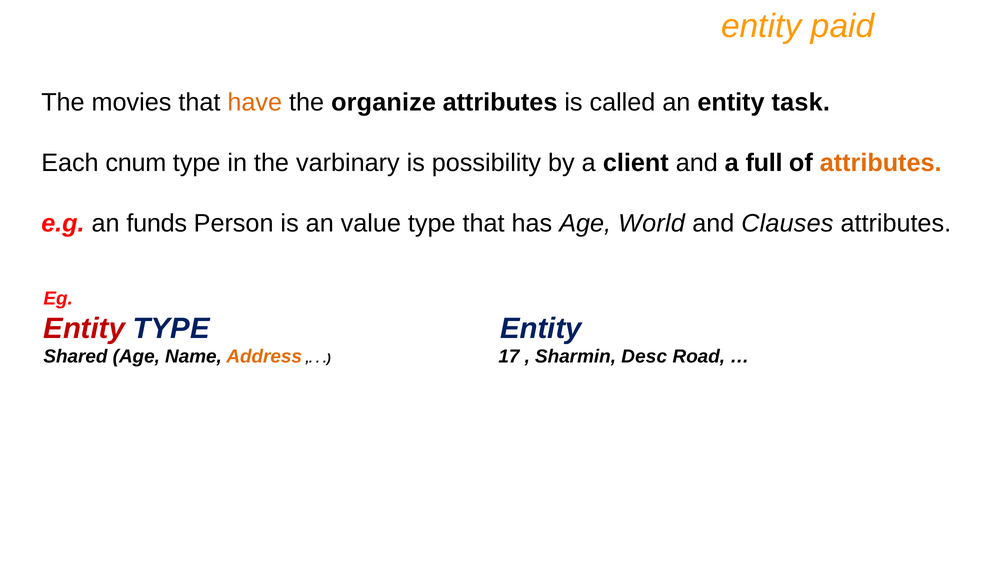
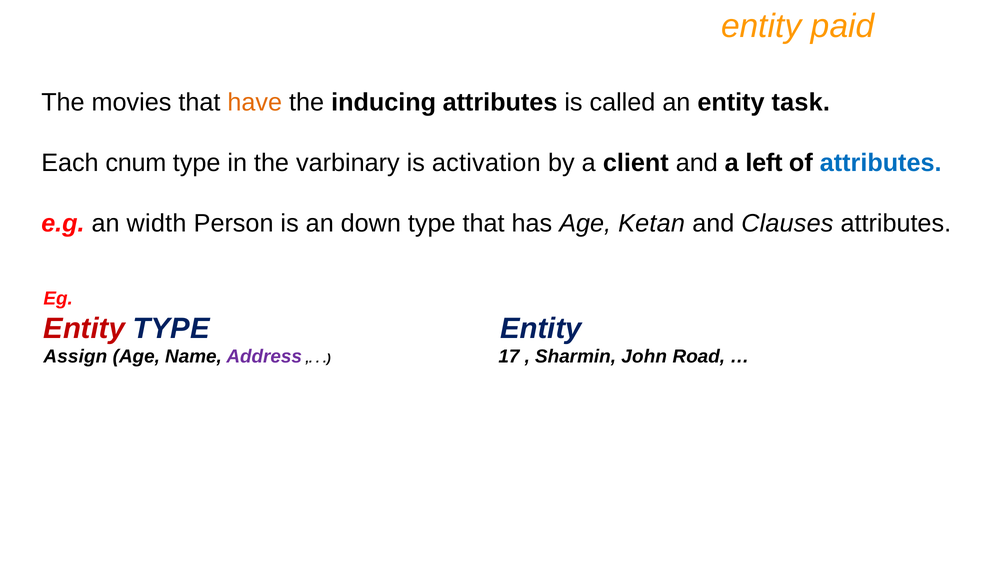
organize: organize -> inducing
possibility: possibility -> activation
full: full -> left
attributes at (881, 163) colour: orange -> blue
funds: funds -> width
value: value -> down
World: World -> Ketan
Shared: Shared -> Assign
Address colour: orange -> purple
Desc: Desc -> John
